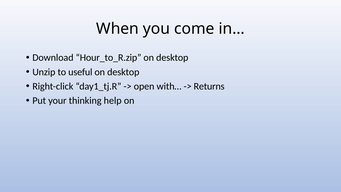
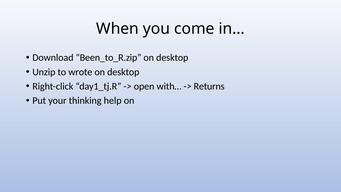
Hour_to_R.zip: Hour_to_R.zip -> Been_to_R.zip
useful: useful -> wrote
